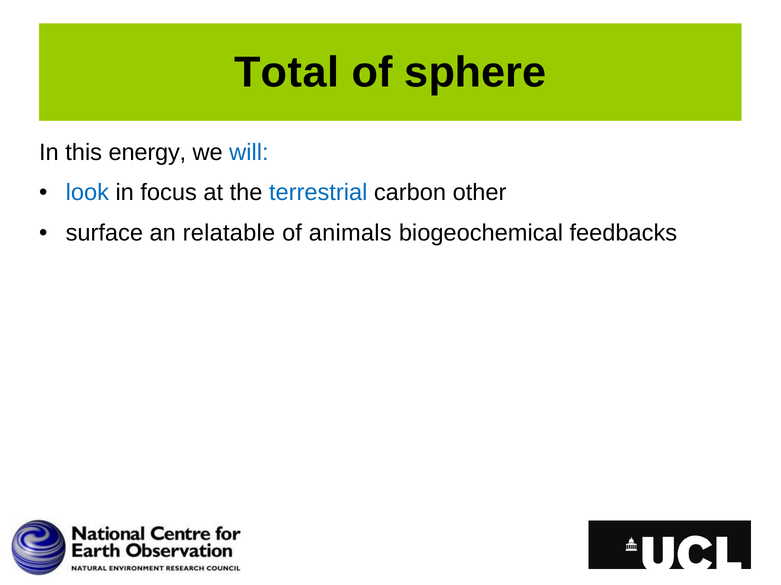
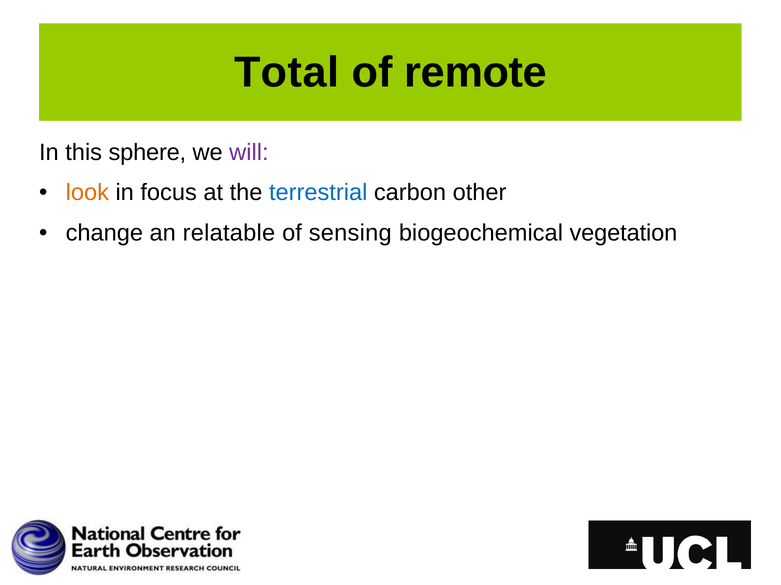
sphere: sphere -> remote
energy: energy -> sphere
will colour: blue -> purple
look colour: blue -> orange
surface: surface -> change
animals: animals -> sensing
feedbacks: feedbacks -> vegetation
